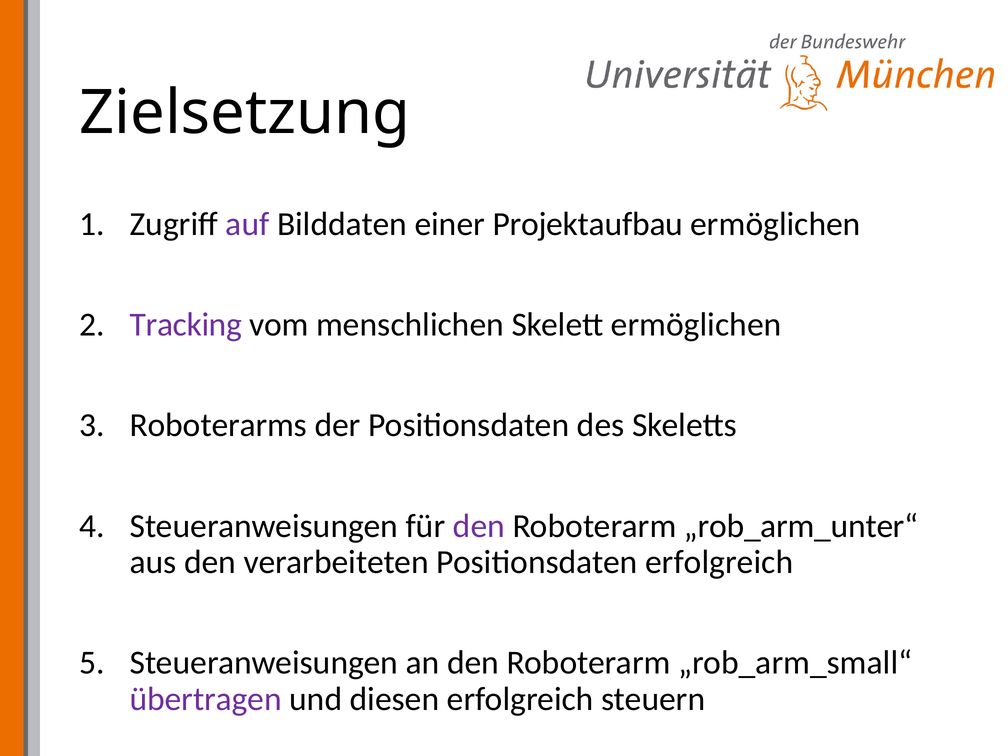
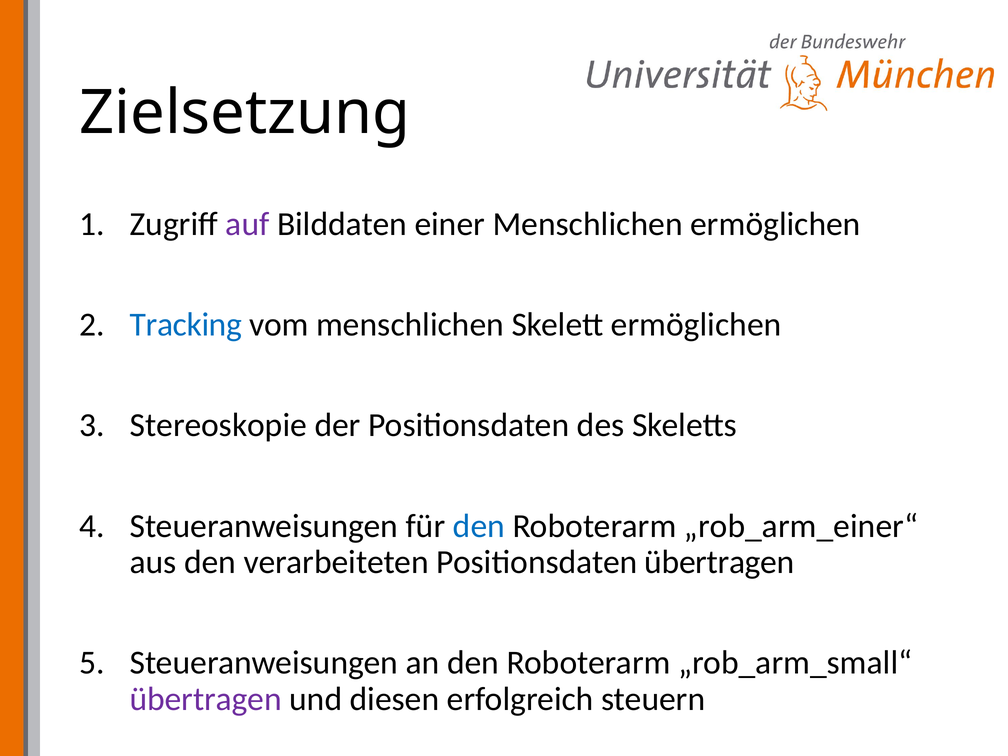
einer Projektaufbau: Projektaufbau -> Menschlichen
Tracking colour: purple -> blue
Roboterarms: Roboterarms -> Stereoskopie
den at (479, 526) colour: purple -> blue
„rob_arm_unter“: „rob_arm_unter“ -> „rob_arm_einer“
Positionsdaten erfolgreich: erfolgreich -> übertragen
